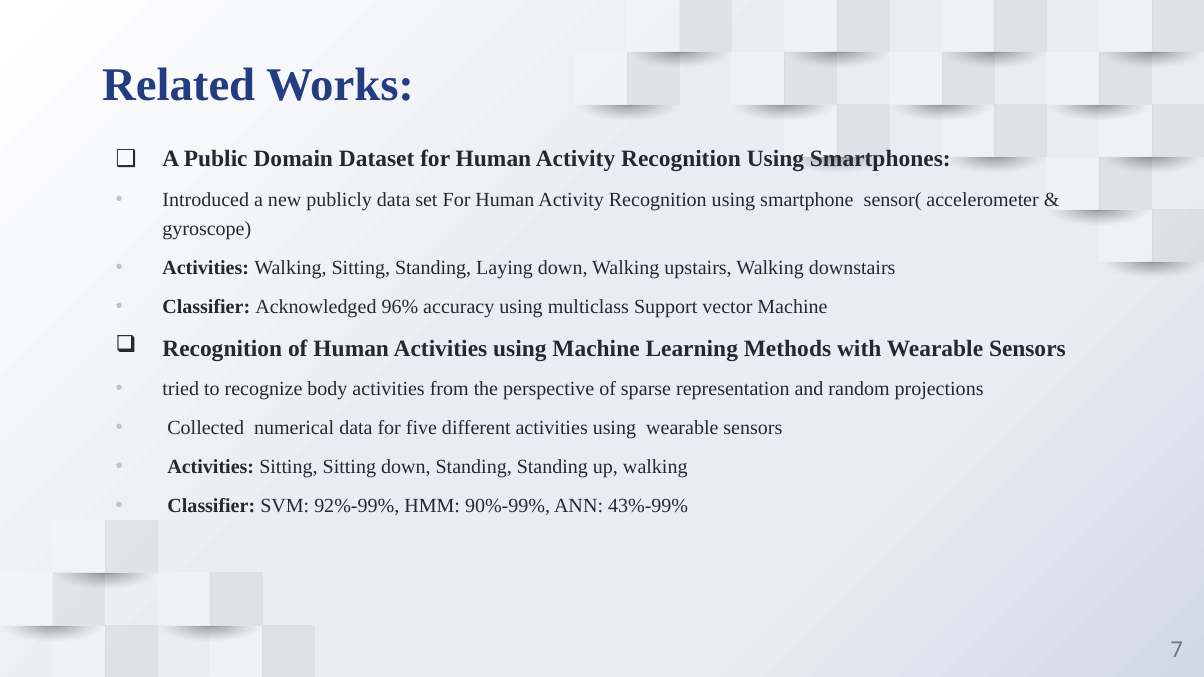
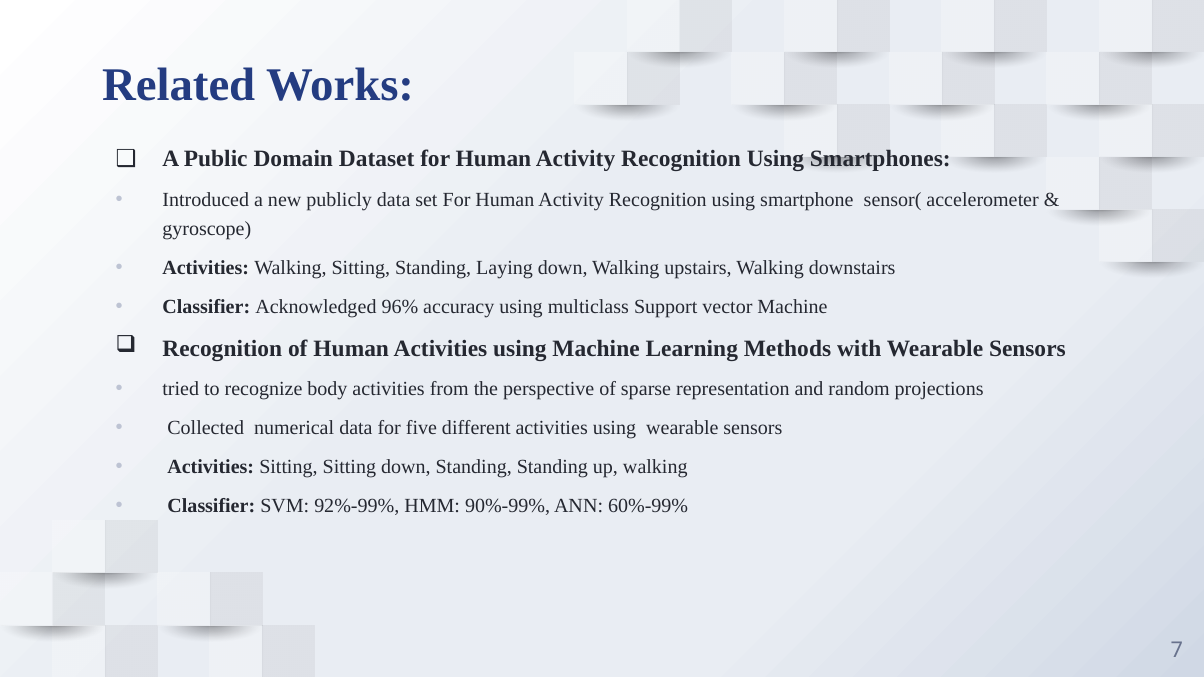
43%-99%: 43%-99% -> 60%-99%
